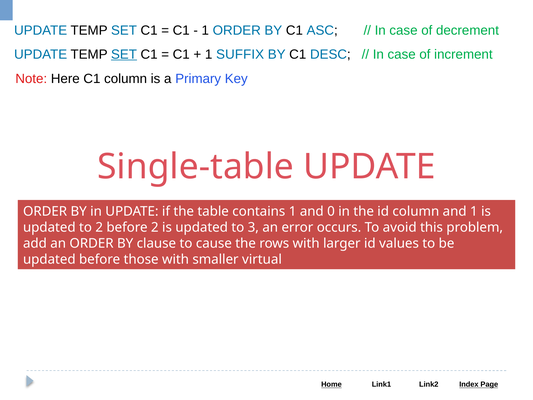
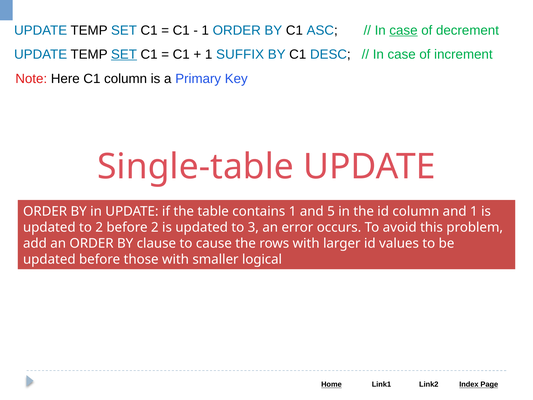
case at (403, 30) underline: none -> present
0: 0 -> 5
virtual: virtual -> logical
